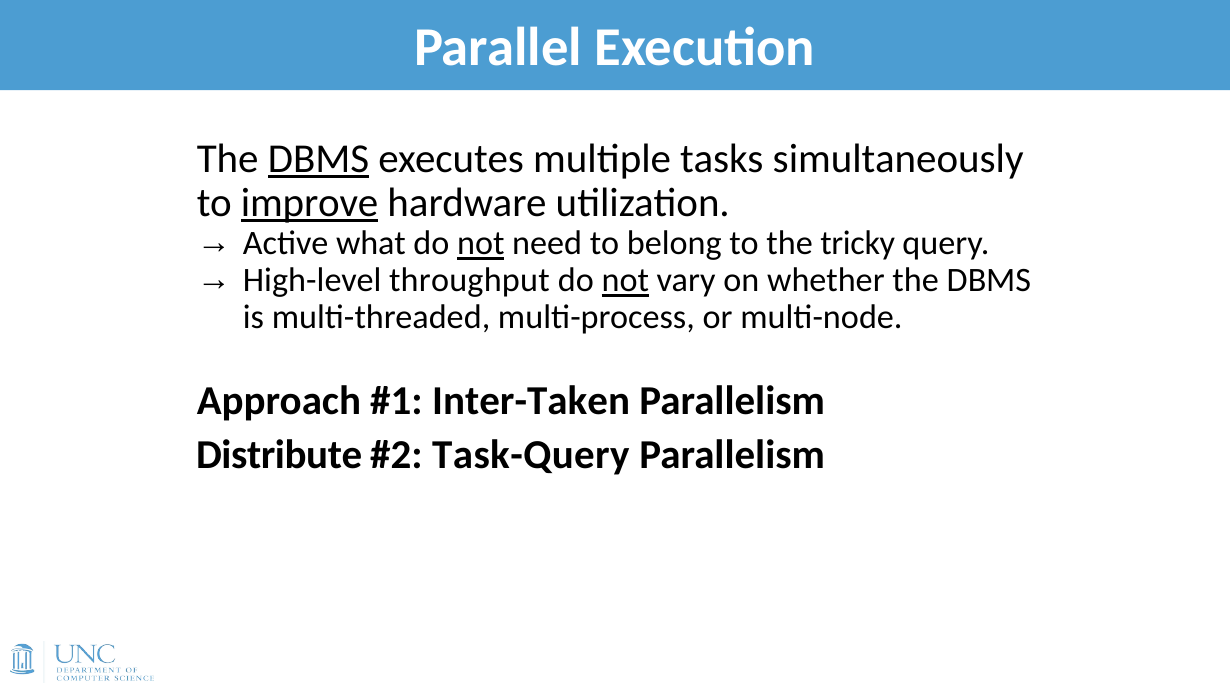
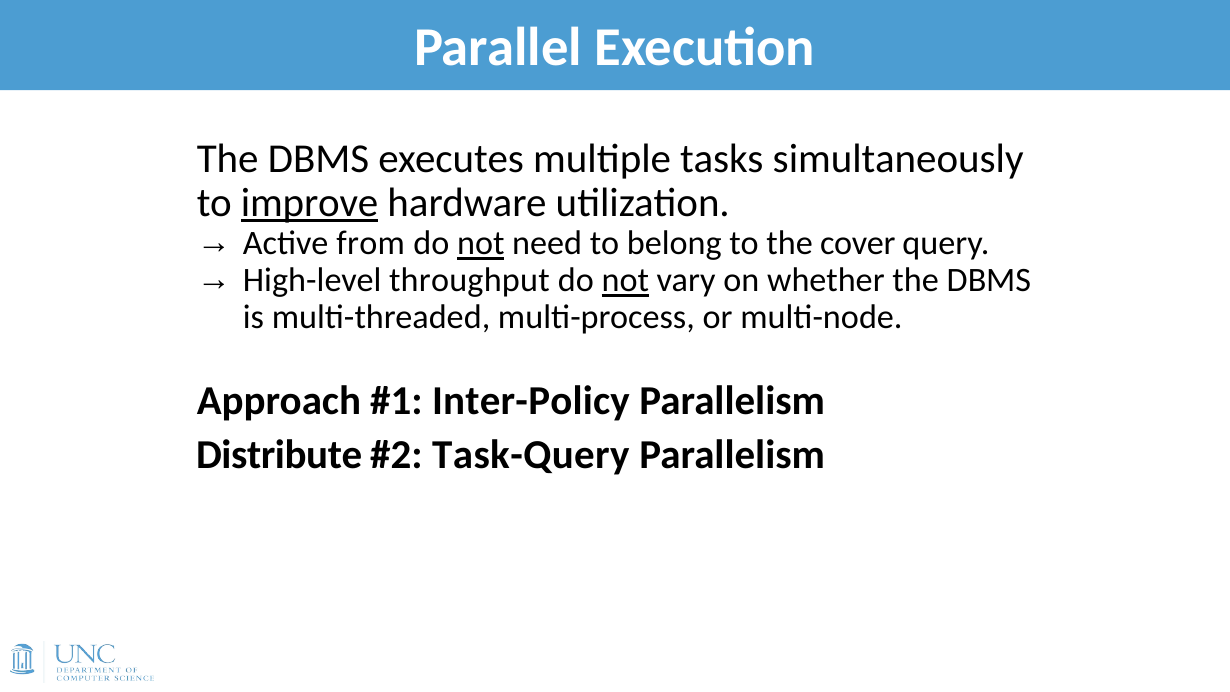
DBMS at (319, 159) underline: present -> none
what: what -> from
tricky: tricky -> cover
Inter-Taken: Inter-Taken -> Inter-Policy
